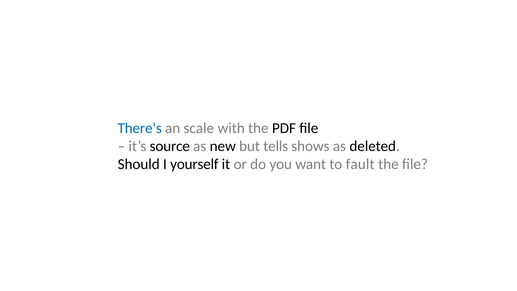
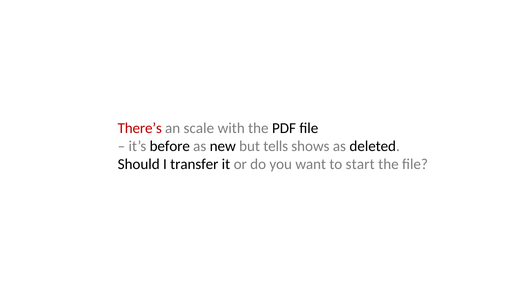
There’s colour: blue -> red
source: source -> before
yourself: yourself -> transfer
fault: fault -> start
